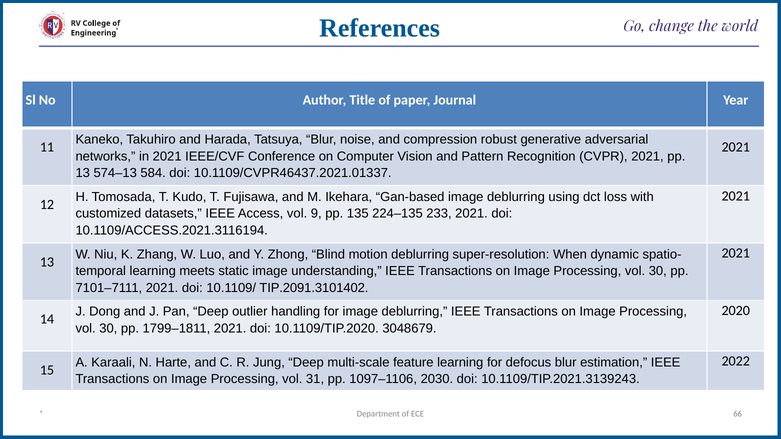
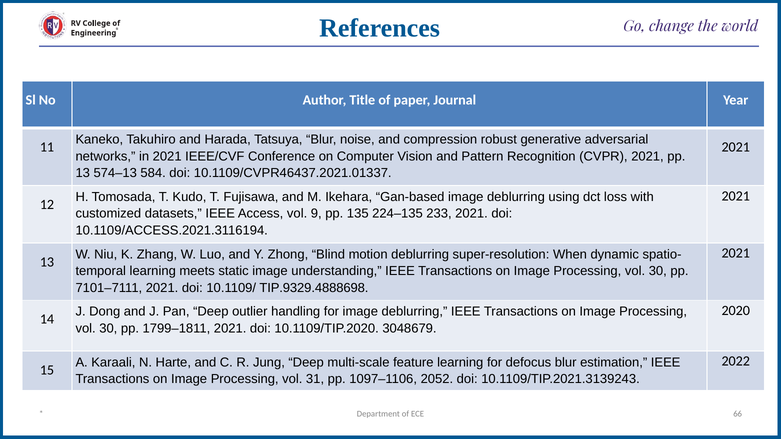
TIP.2091.3101402: TIP.2091.3101402 -> TIP.9329.4888698
2030: 2030 -> 2052
